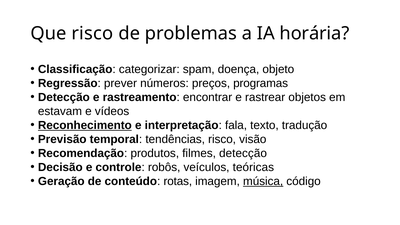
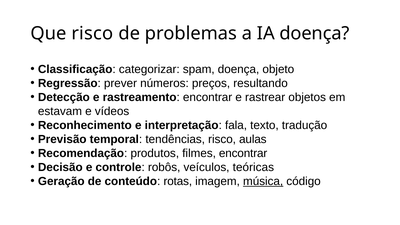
IA horária: horária -> doença
programas: programas -> resultando
Reconhecimento underline: present -> none
visão: visão -> aulas
filmes detecção: detecção -> encontrar
